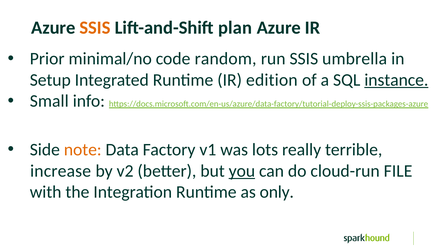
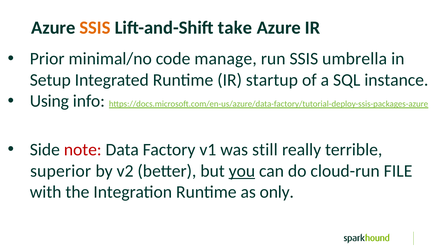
plan: plan -> take
random: random -> manage
edition: edition -> startup
instance underline: present -> none
Small: Small -> Using
note colour: orange -> red
lots: lots -> still
increase: increase -> superior
